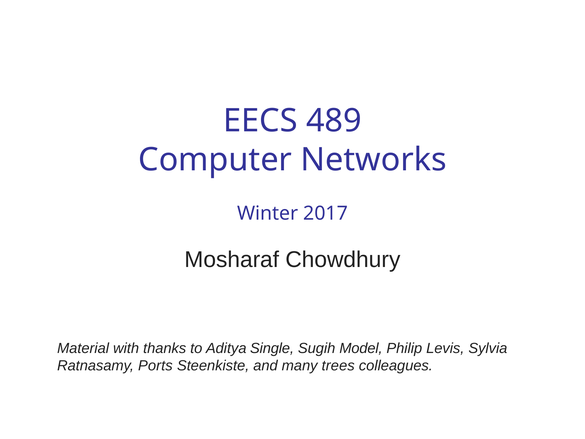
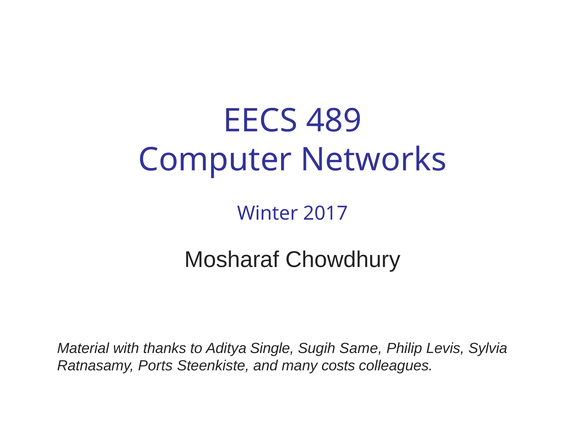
Model: Model -> Same
trees: trees -> costs
